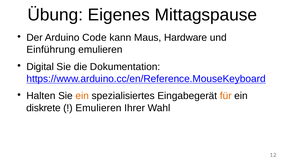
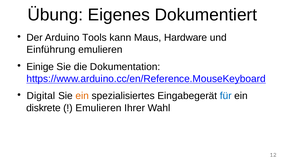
Mittagspause: Mittagspause -> Dokumentiert
Code: Code -> Tools
Digital: Digital -> Einige
Halten: Halten -> Digital
für colour: orange -> blue
